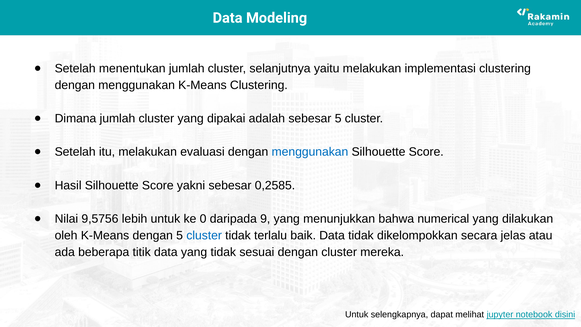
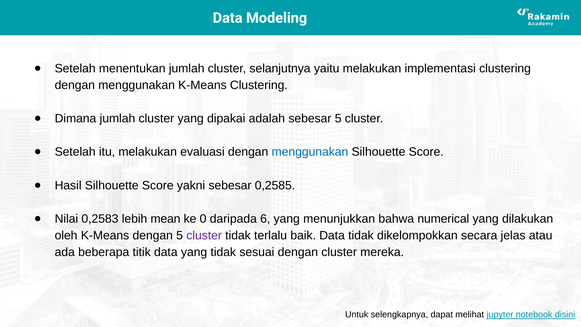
9,5756: 9,5756 -> 0,2583
lebih untuk: untuk -> mean
9: 9 -> 6
cluster at (204, 235) colour: blue -> purple
